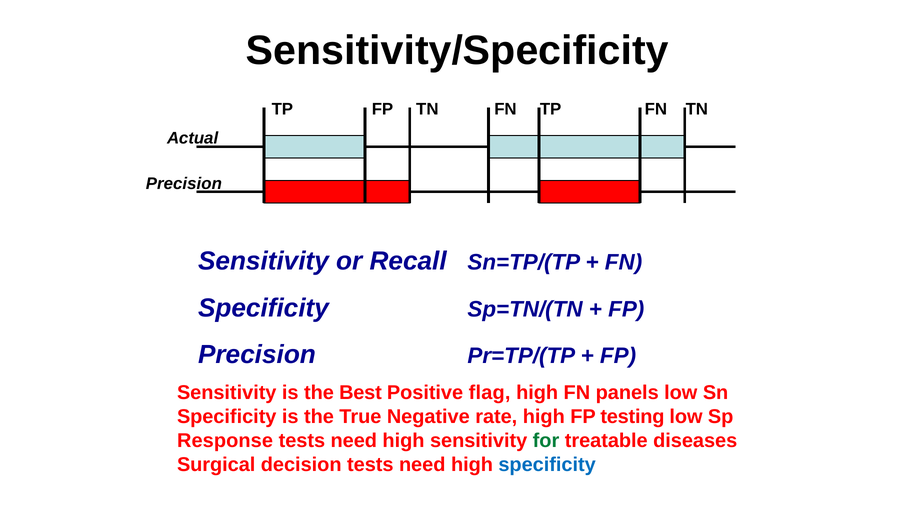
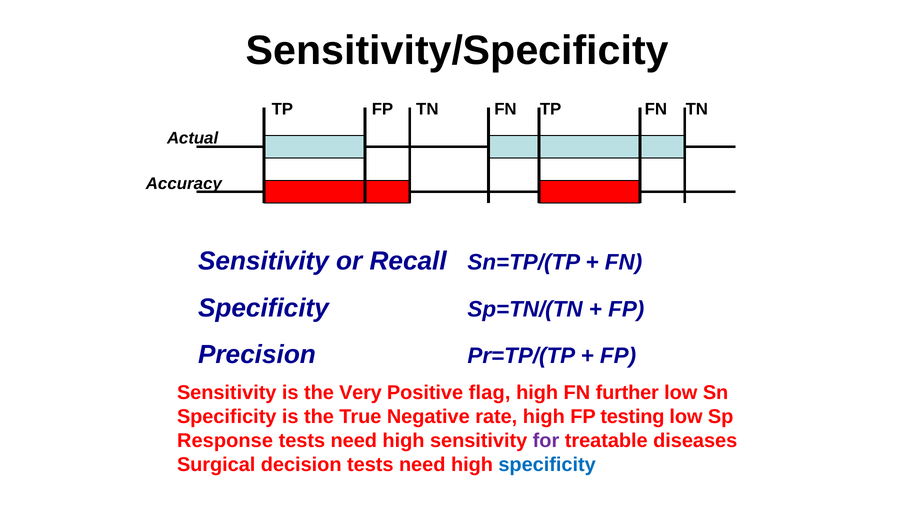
Precision at (184, 184): Precision -> Accuracy
Best: Best -> Very
panels: panels -> further
for colour: green -> purple
